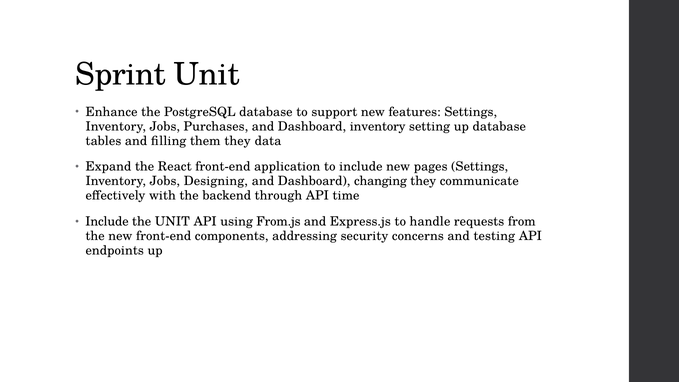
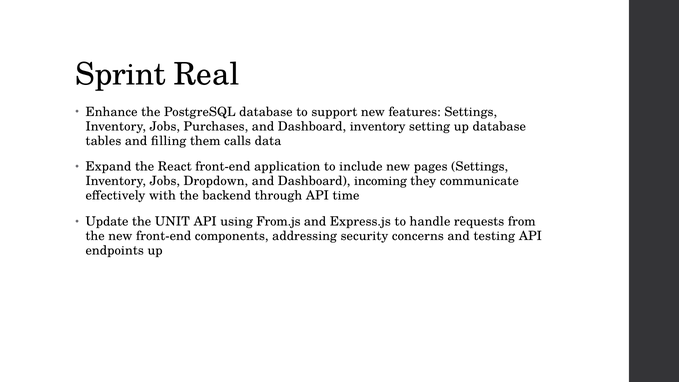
Sprint Unit: Unit -> Real
them they: they -> calls
Designing: Designing -> Dropdown
changing: changing -> incoming
Include at (107, 222): Include -> Update
